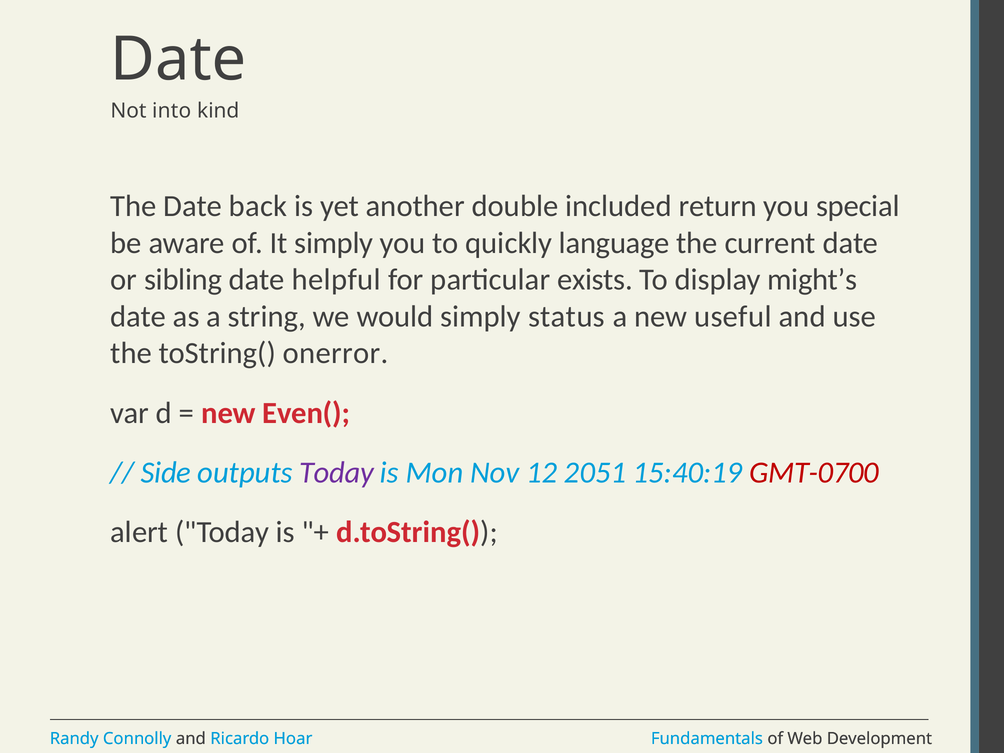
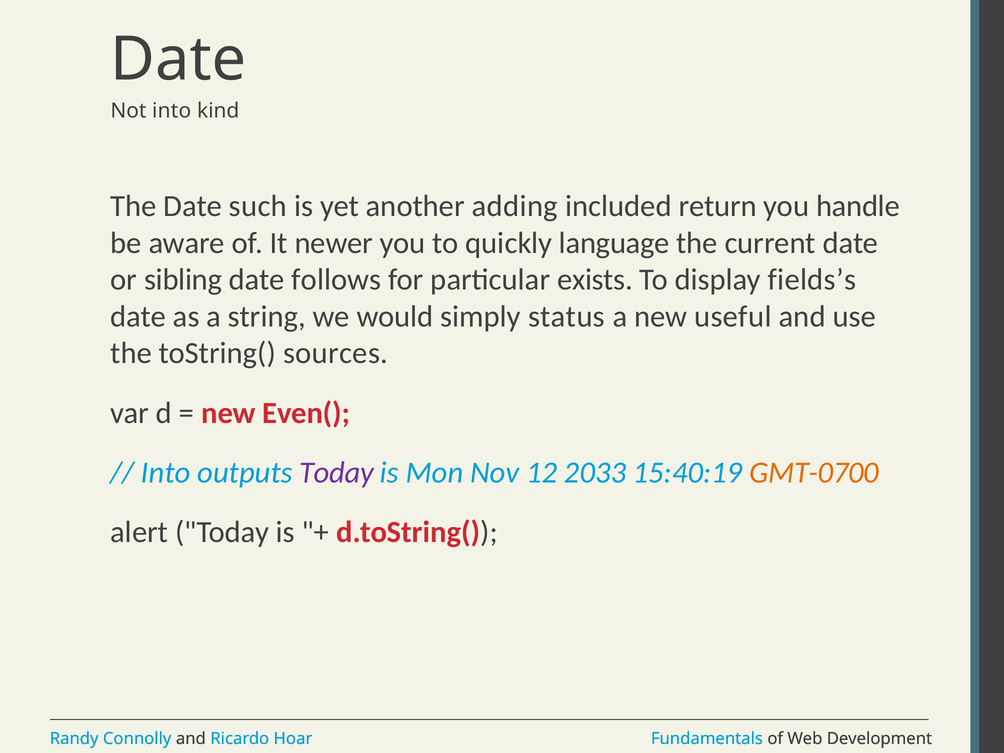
back: back -> such
double: double -> adding
special: special -> handle
It simply: simply -> newer
helpful: helpful -> follows
might’s: might’s -> fields’s
onerror: onerror -> sources
Side at (166, 473): Side -> Into
2051: 2051 -> 2033
GMT-0700 colour: red -> orange
